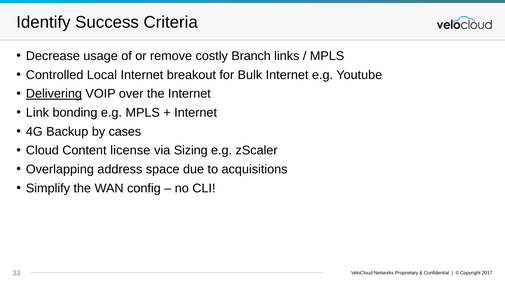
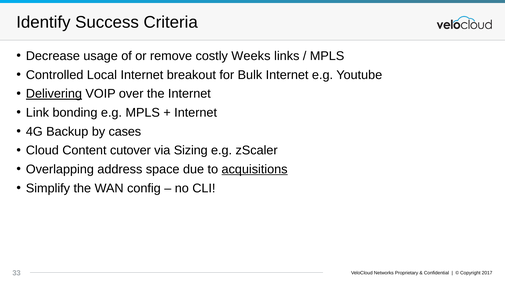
Branch: Branch -> Weeks
license: license -> cutover
acquisitions underline: none -> present
